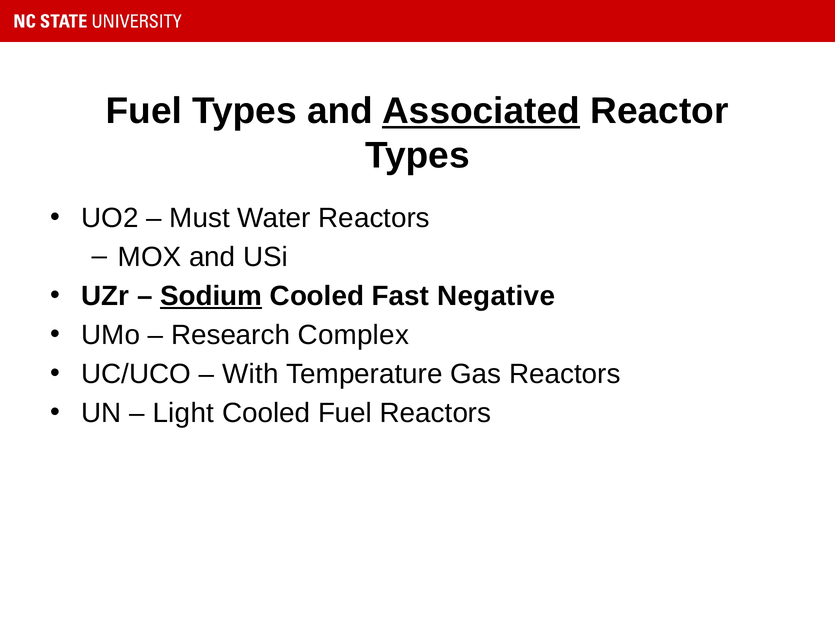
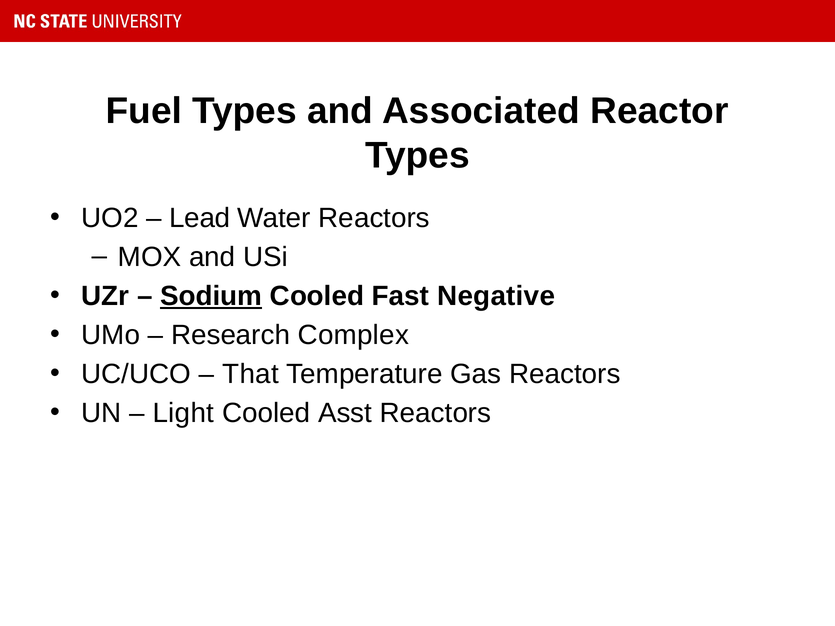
Associated underline: present -> none
Must: Must -> Lead
With: With -> That
Cooled Fuel: Fuel -> Asst
